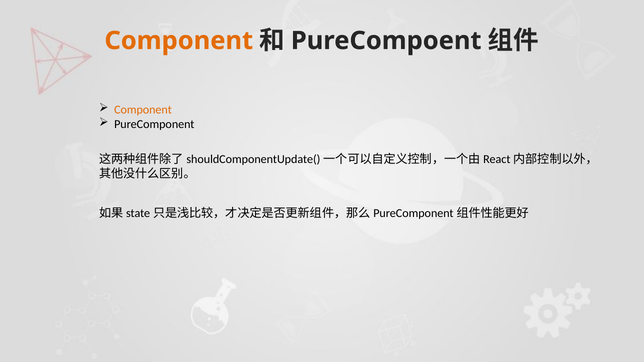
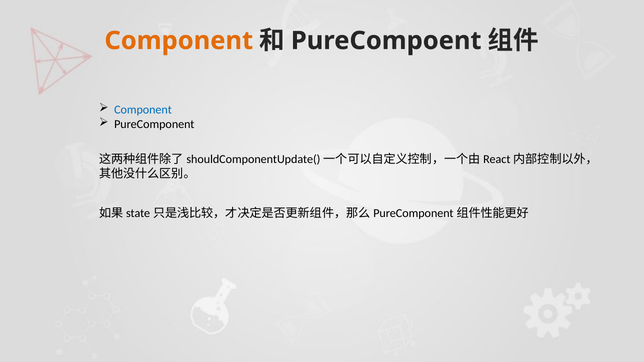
Component at (143, 110) colour: orange -> blue
